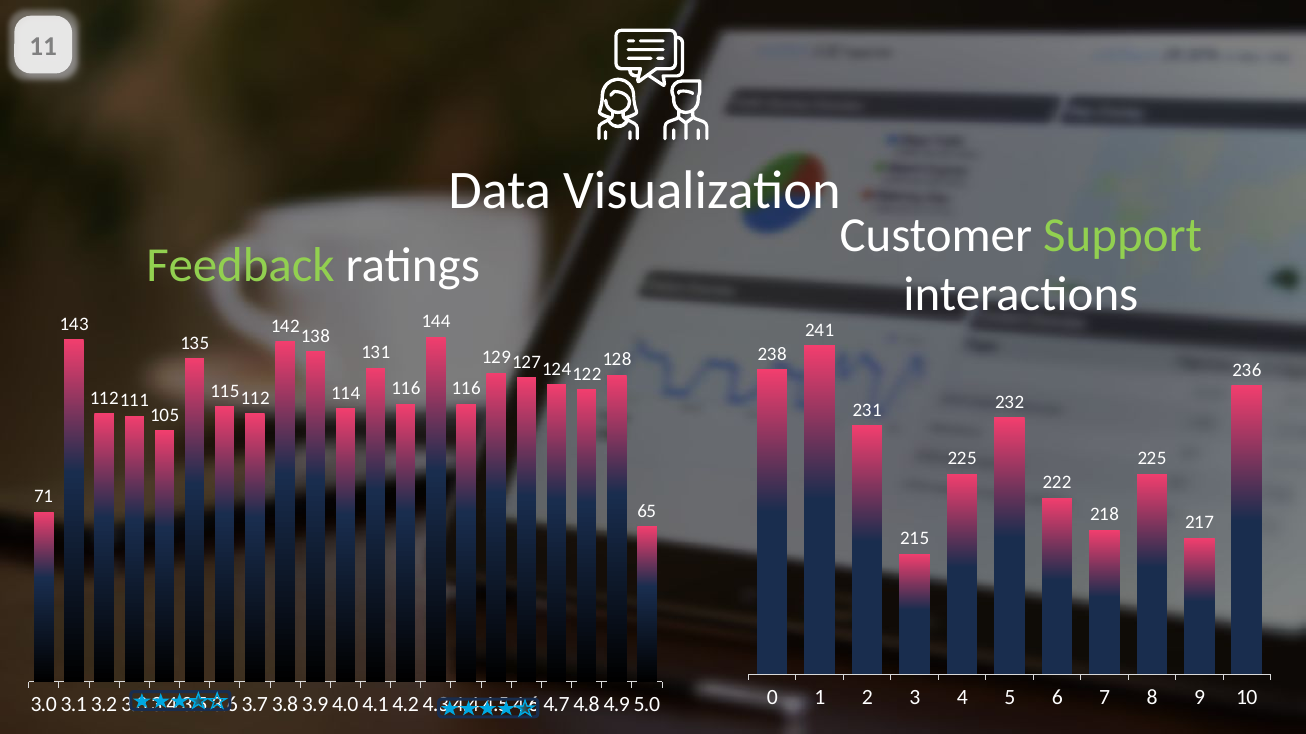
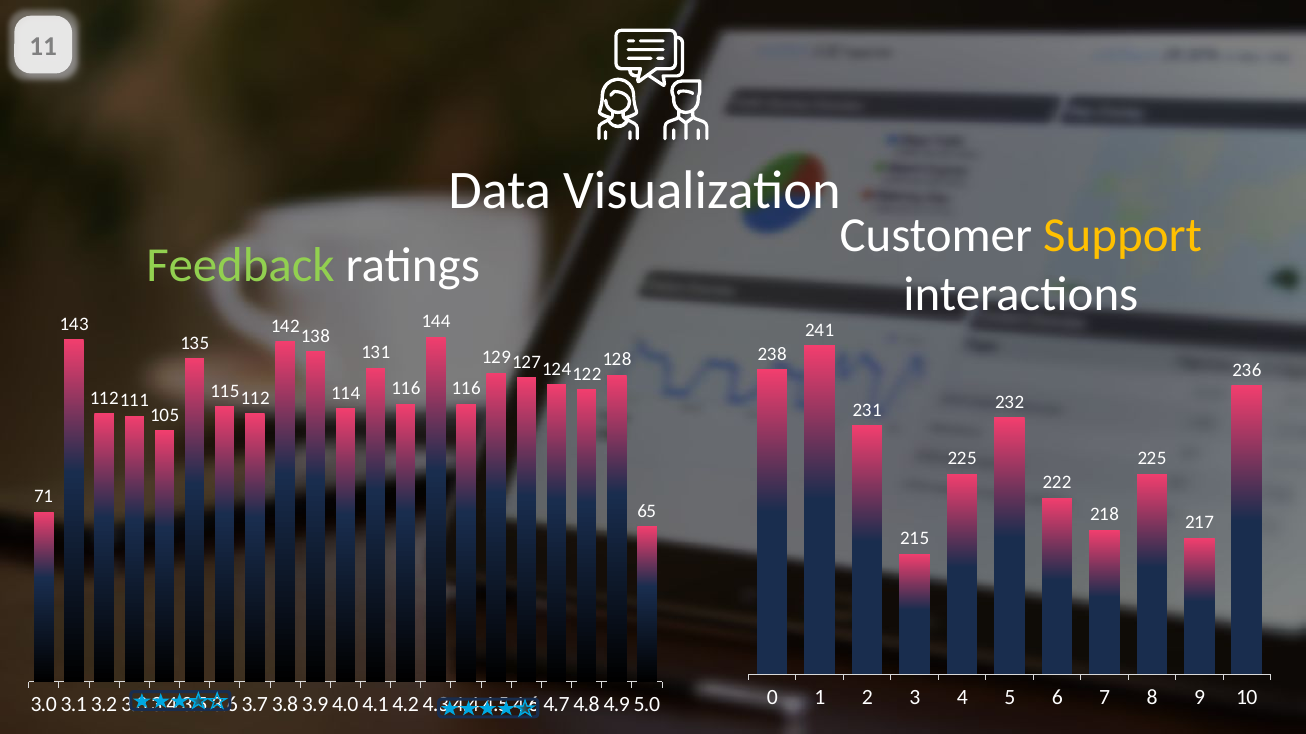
Support colour: light green -> yellow
